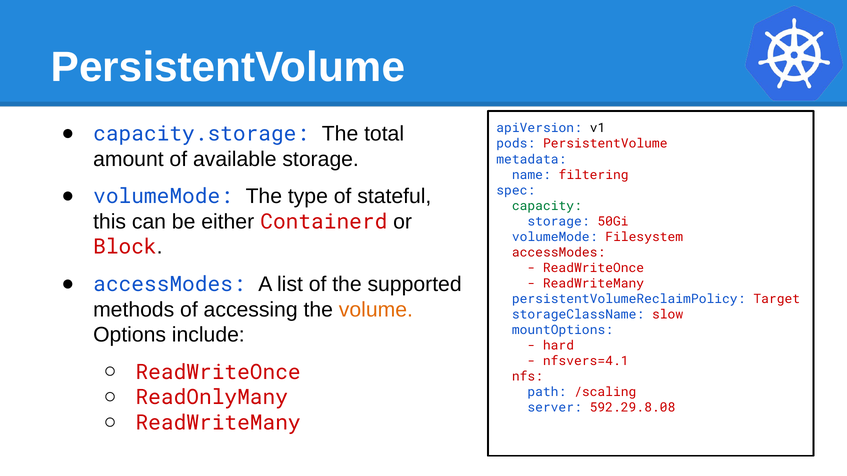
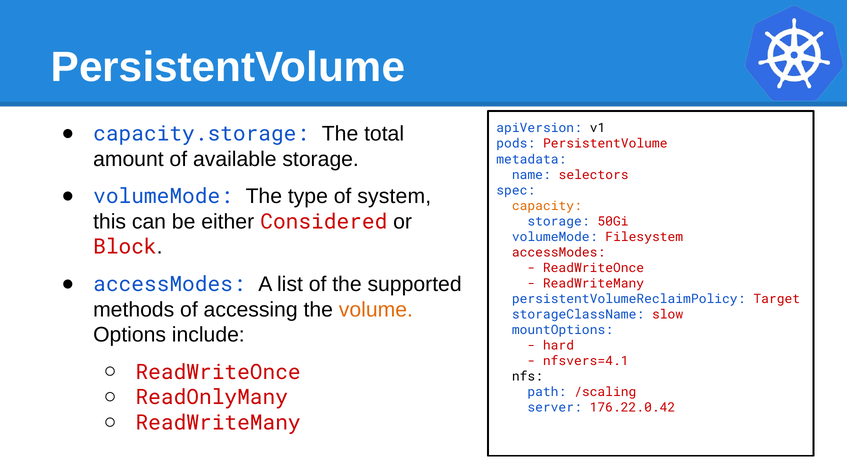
filtering: filtering -> selectors
stateful: stateful -> system
capacity colour: green -> orange
Containerd: Containerd -> Considered
nfs colour: red -> black
592.29.8.08: 592.29.8.08 -> 176.22.0.42
